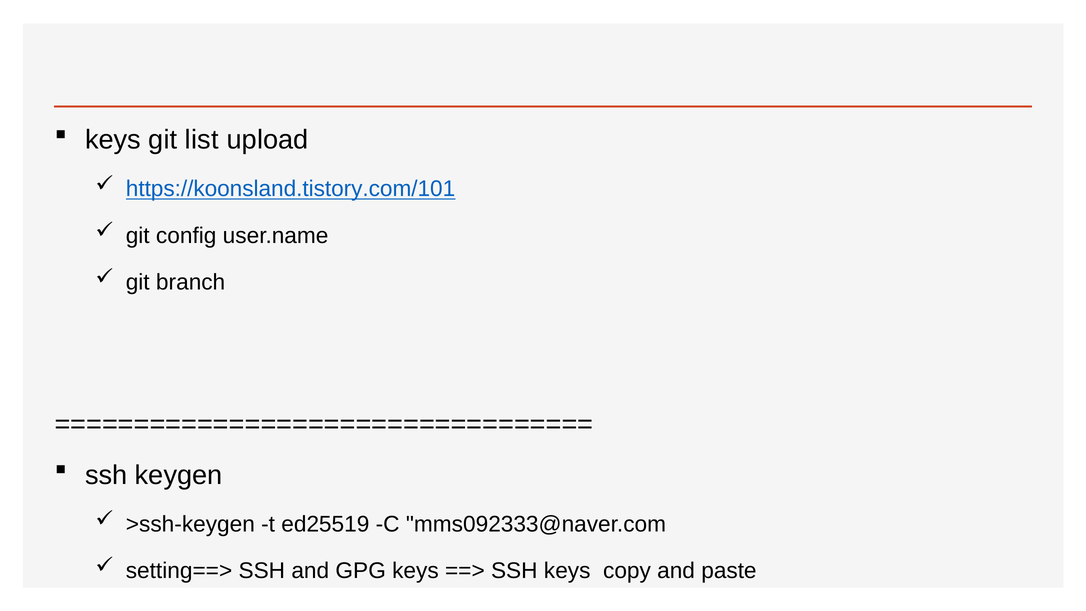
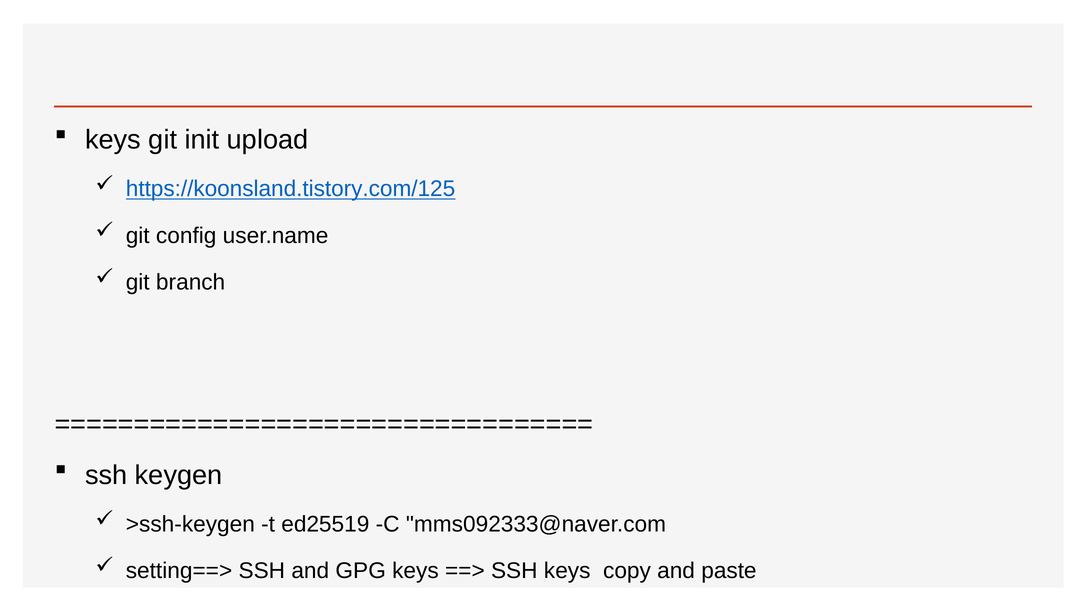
list: list -> init
https://koonsland.tistory.com/101: https://koonsland.tistory.com/101 -> https://koonsland.tistory.com/125
